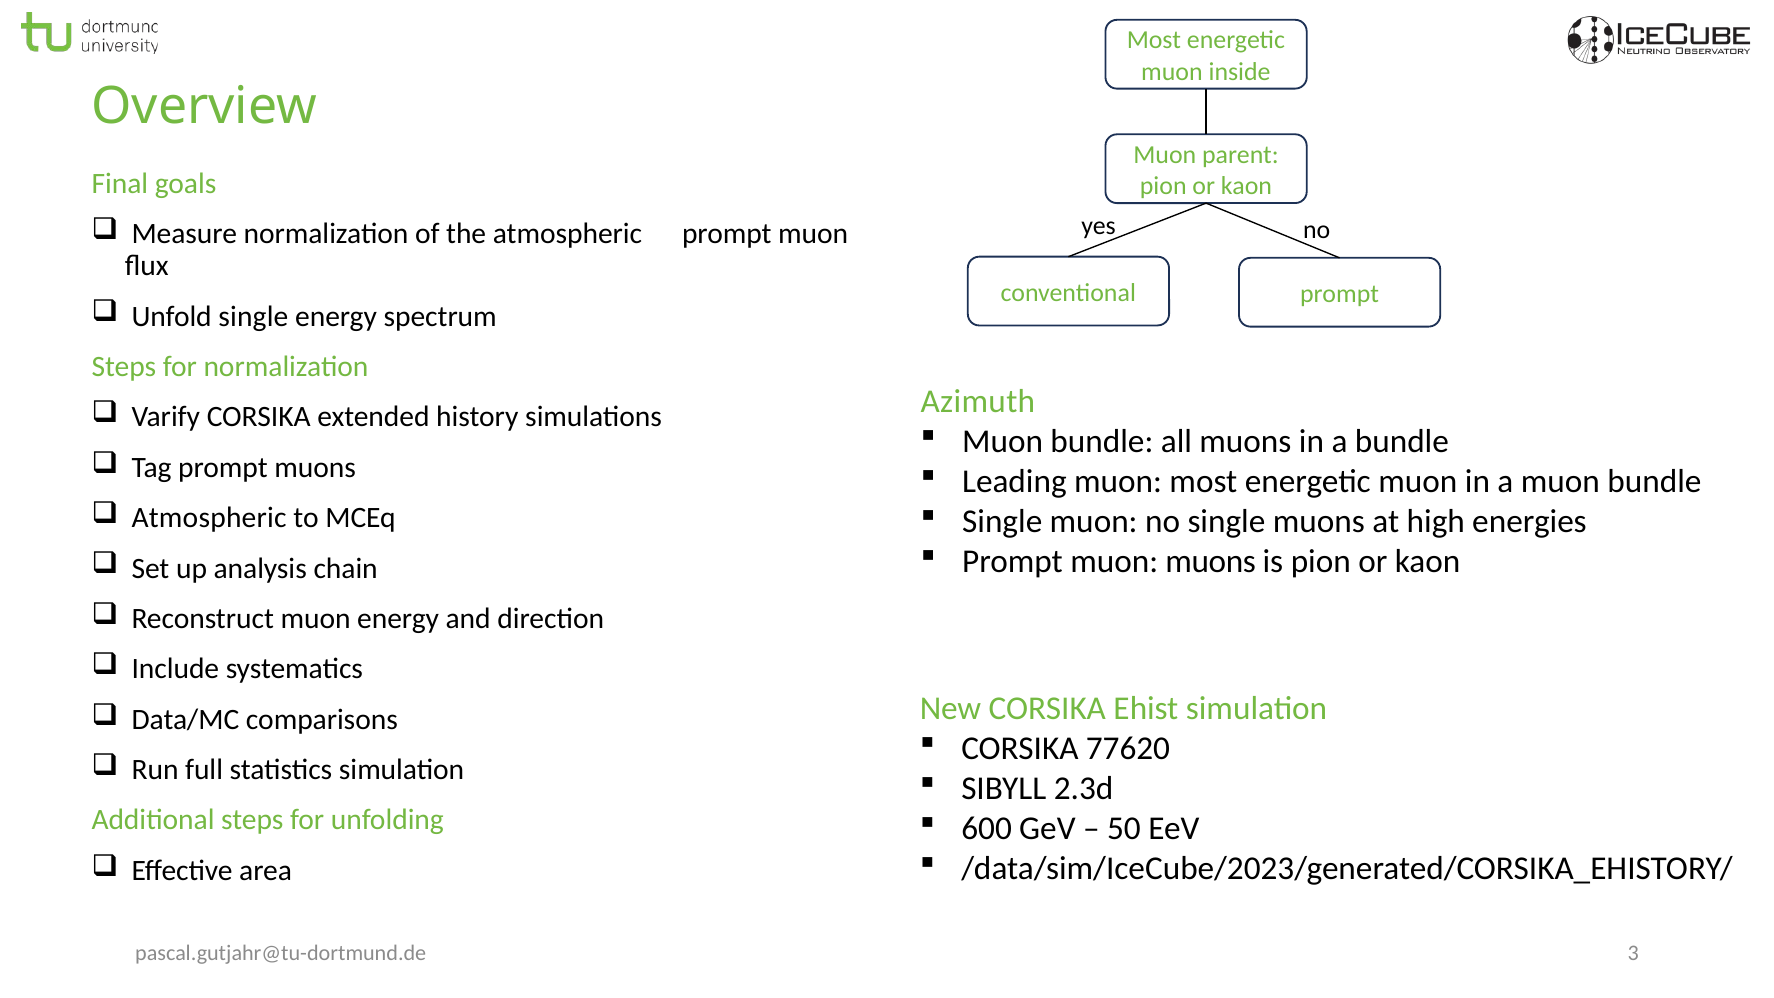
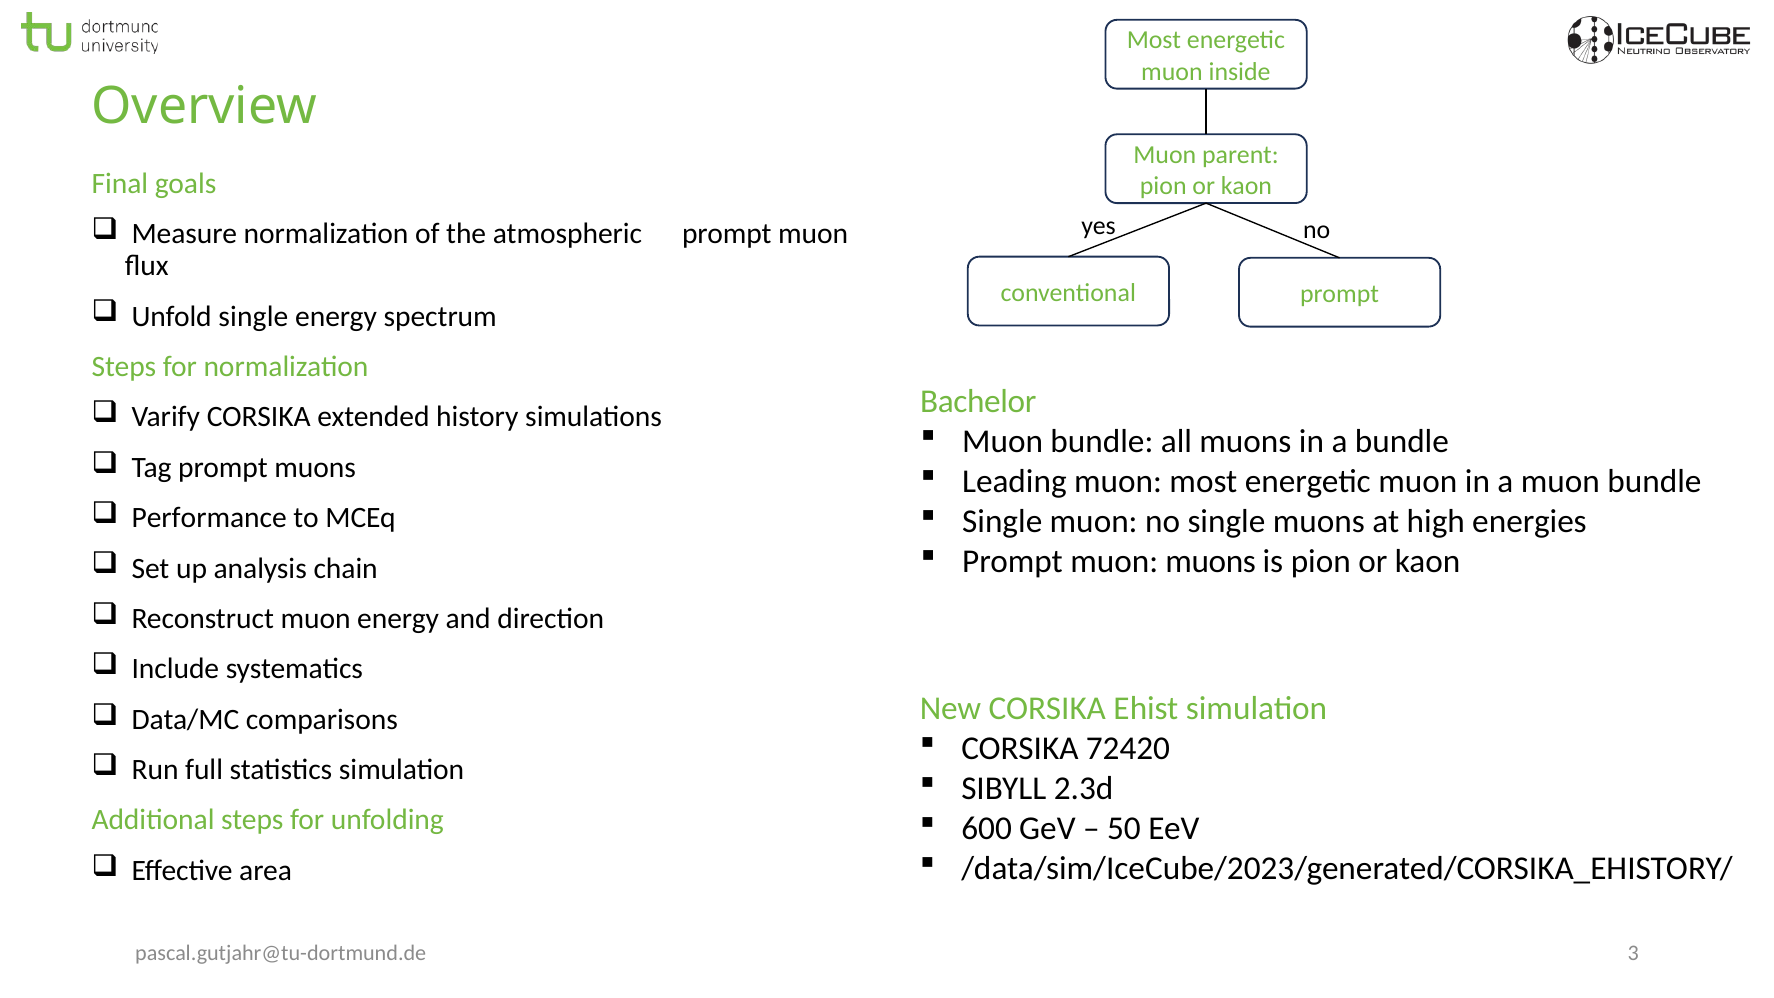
Azimuth: Azimuth -> Bachelor
Atmospheric at (209, 518): Atmospheric -> Performance
77620: 77620 -> 72420
